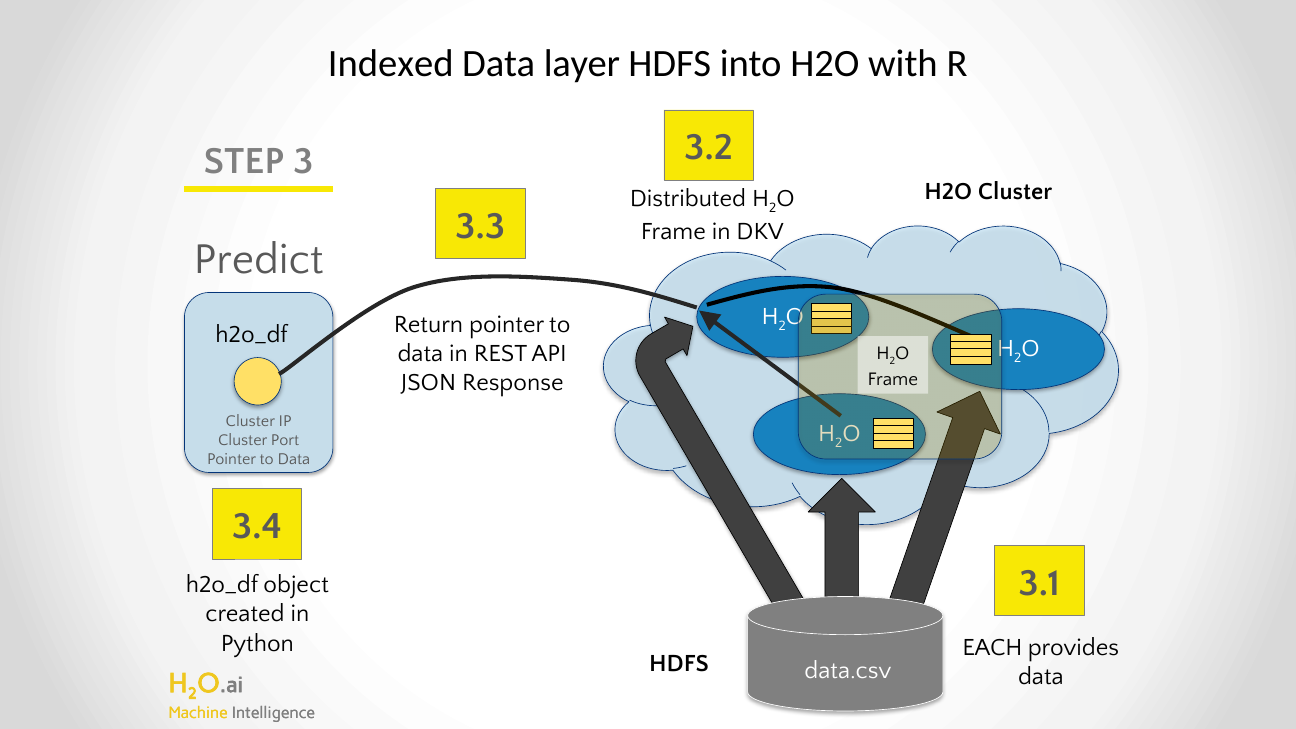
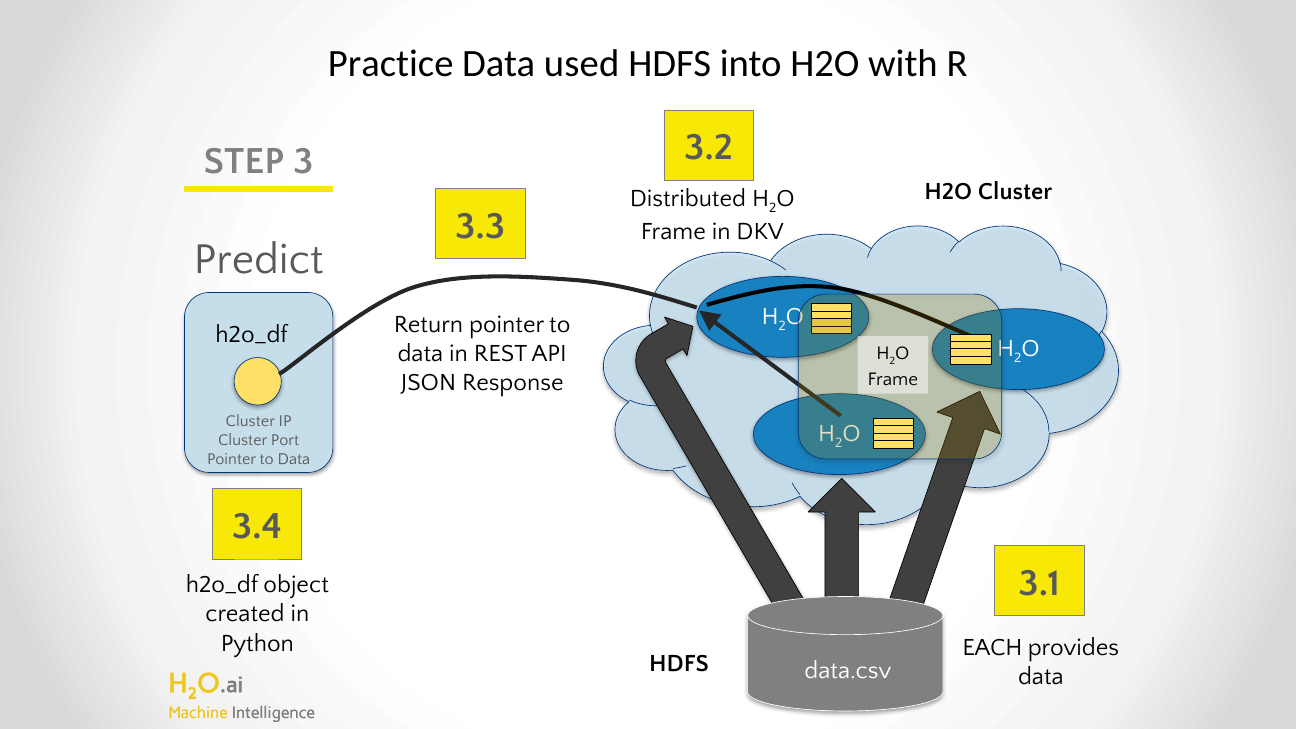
Indexed: Indexed -> Practice
layer: layer -> used
